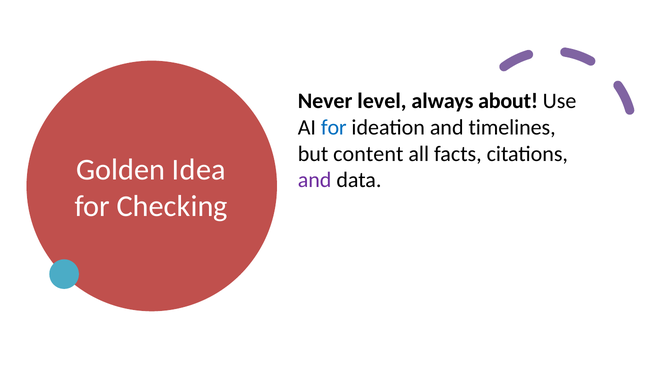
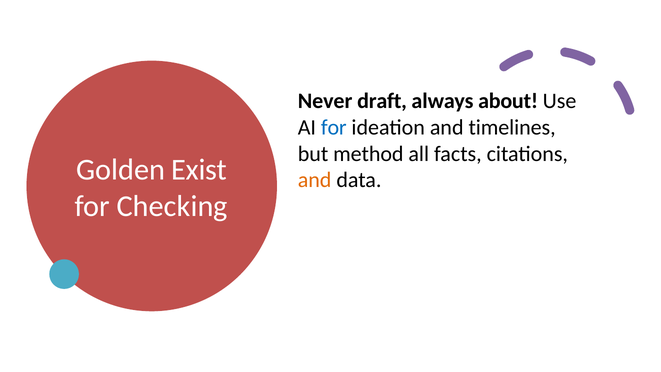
level: level -> draft
content: content -> method
Idea: Idea -> Exist
and at (315, 180) colour: purple -> orange
